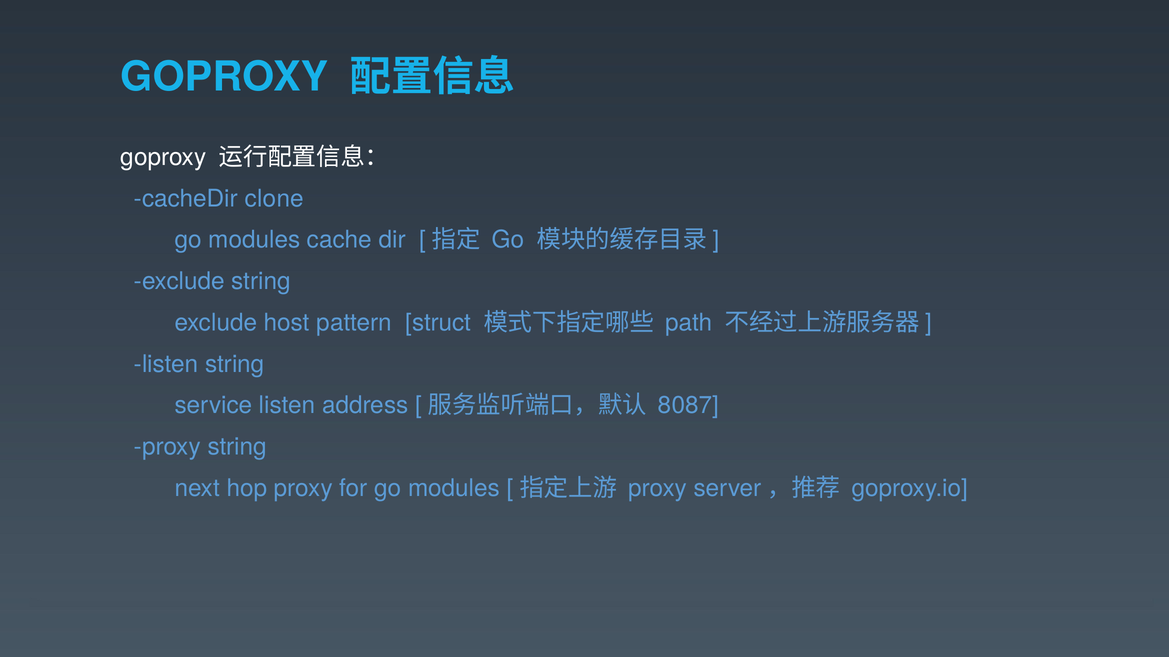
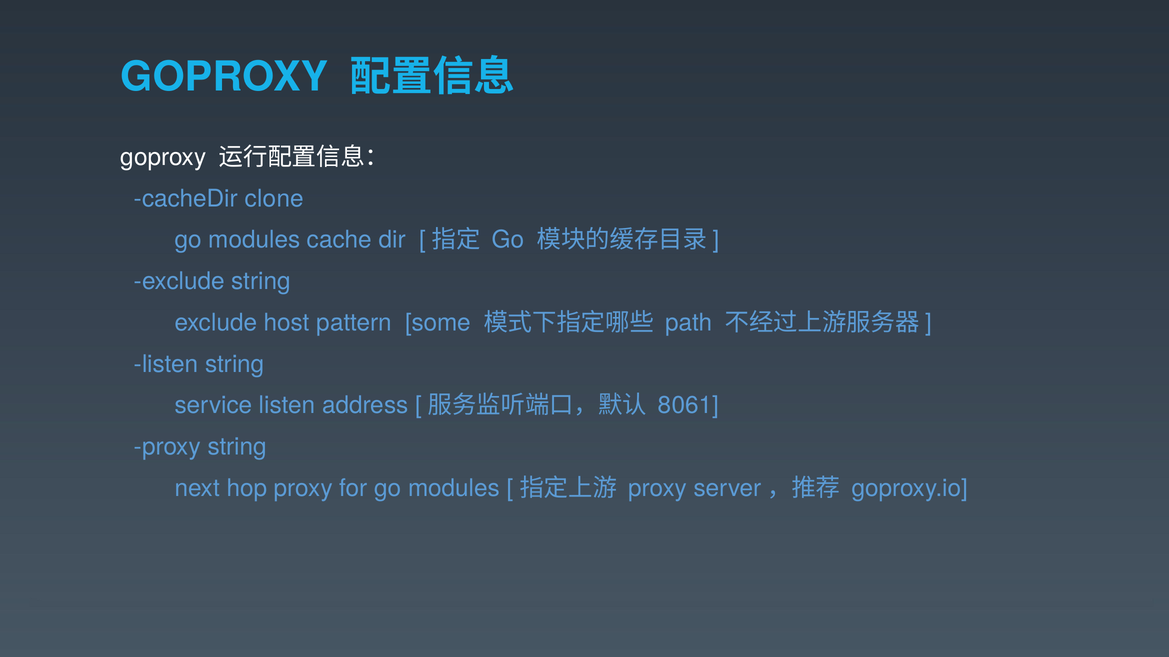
struct: struct -> some
8087: 8087 -> 8061
